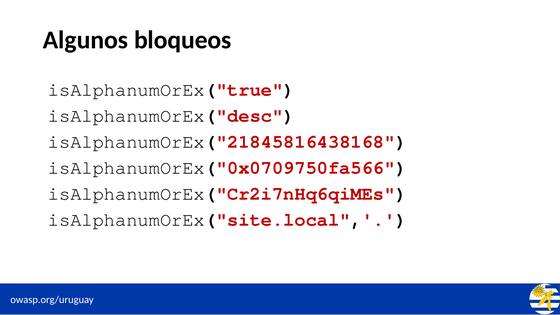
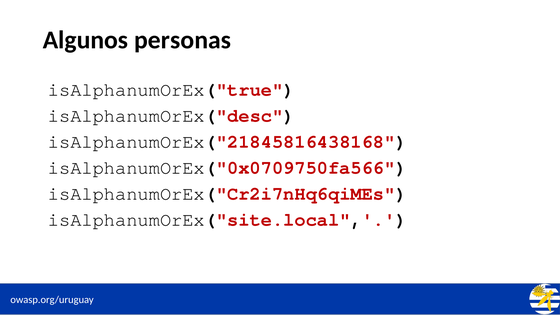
bloqueos: bloqueos -> personas
